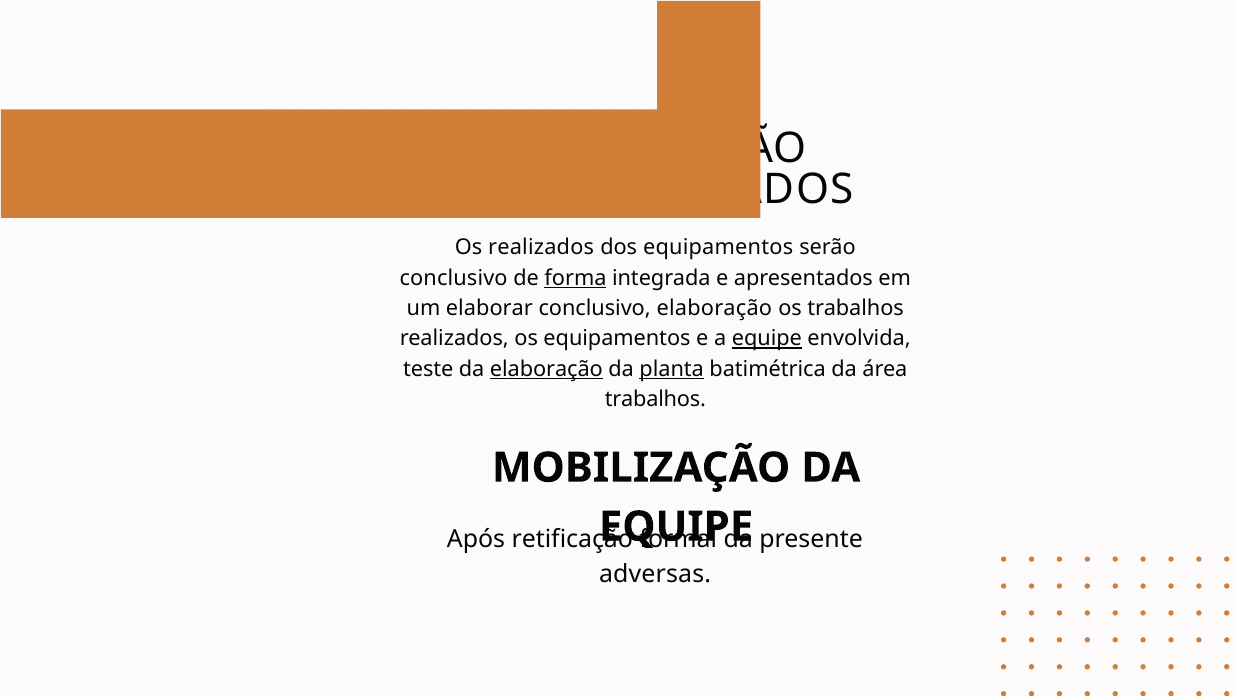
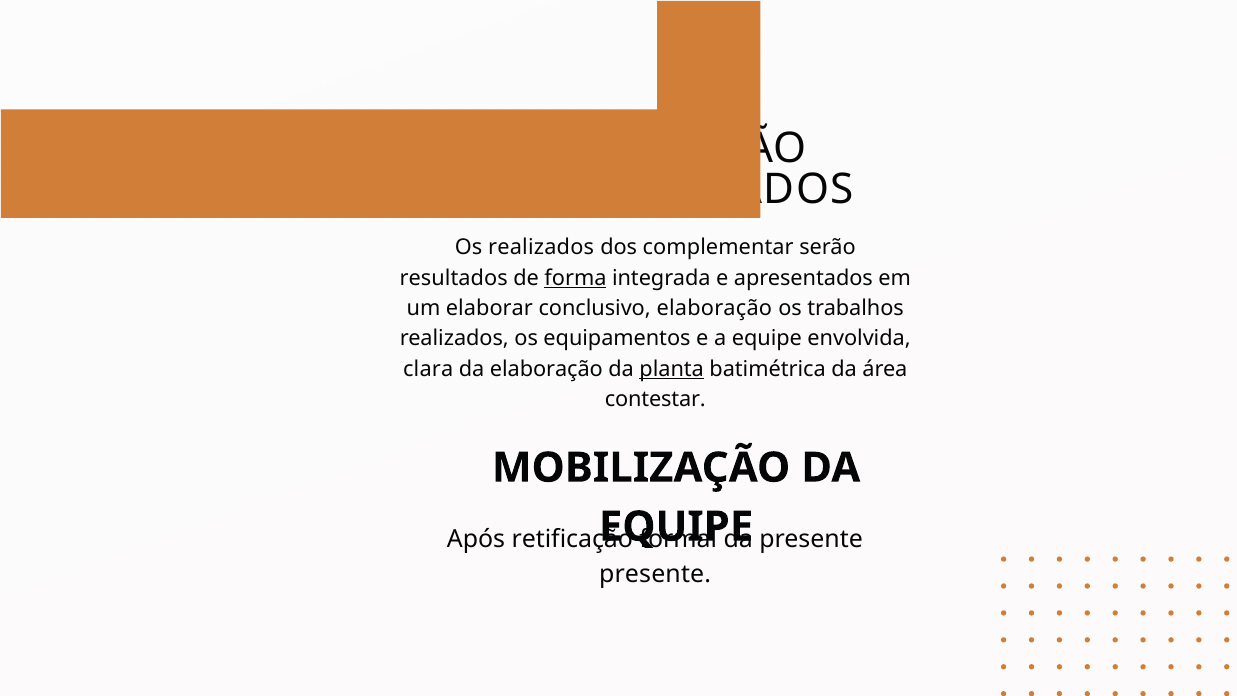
dos equipamentos: equipamentos -> complementar
conclusivo at (454, 278): conclusivo -> resultados
equipe at (767, 339) underline: present -> none
teste: teste -> clara
elaboração at (546, 369) underline: present -> none
trabalhos at (655, 399): trabalhos -> contestar
adversas at (655, 574): adversas -> presente
